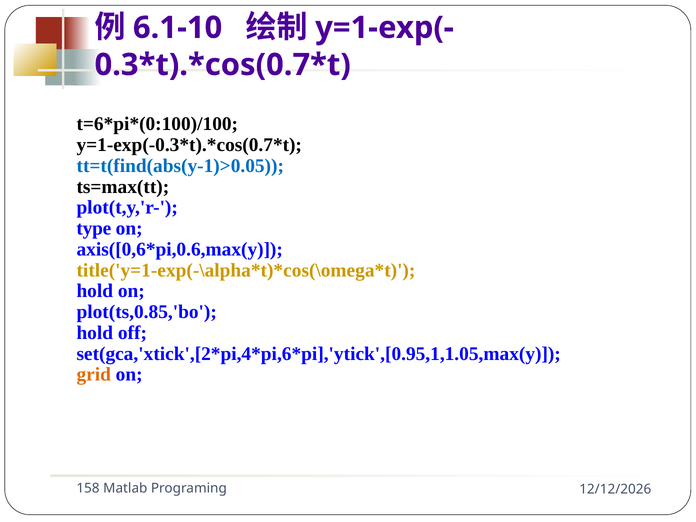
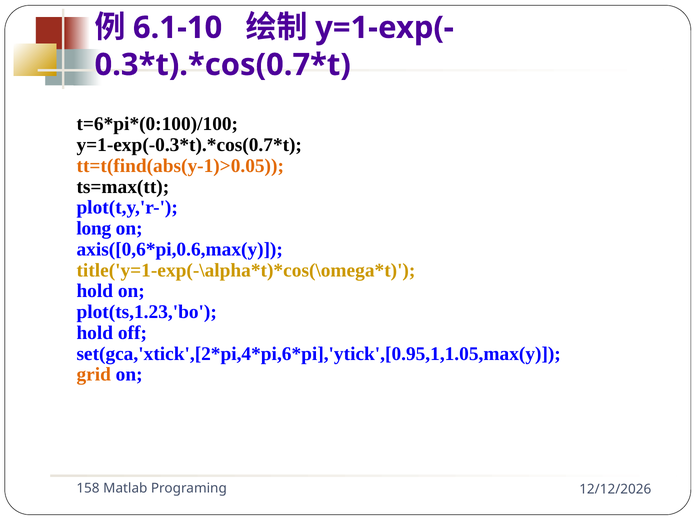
tt=t(find(abs(y-1)>0.05 colour: blue -> orange
type: type -> long
plot(ts,0.85,'bo: plot(ts,0.85,'bo -> plot(ts,1.23,'bo
